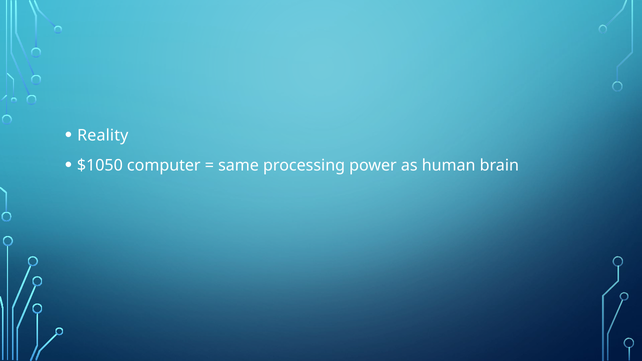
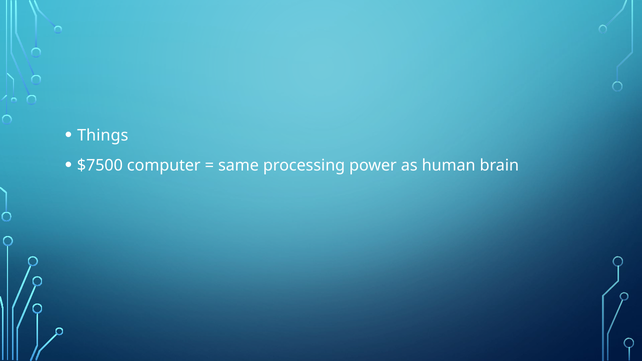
Reality: Reality -> Things
$1050: $1050 -> $7500
